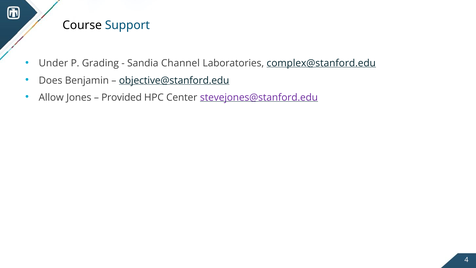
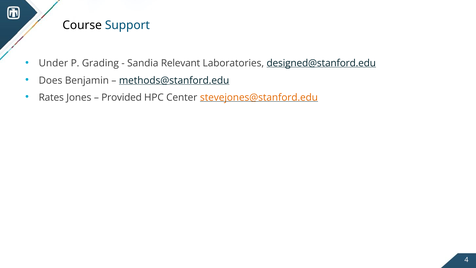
Channel: Channel -> Relevant
complex@stanford.edu: complex@stanford.edu -> designed@stanford.edu
objective@stanford.edu: objective@stanford.edu -> methods@stanford.edu
Allow: Allow -> Rates
stevejones@stanford.edu colour: purple -> orange
